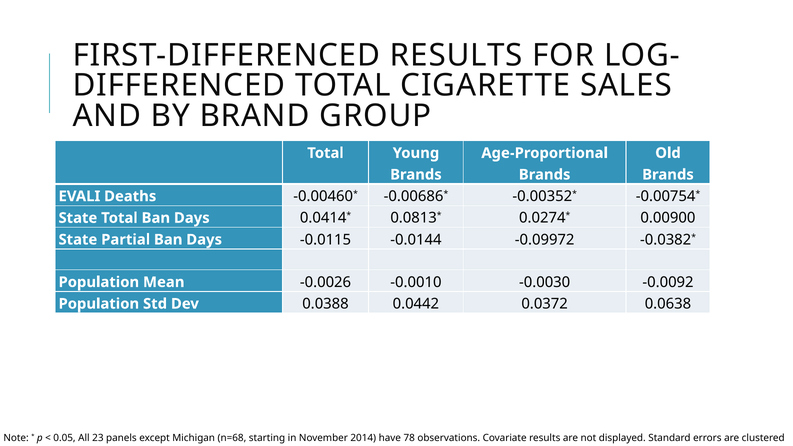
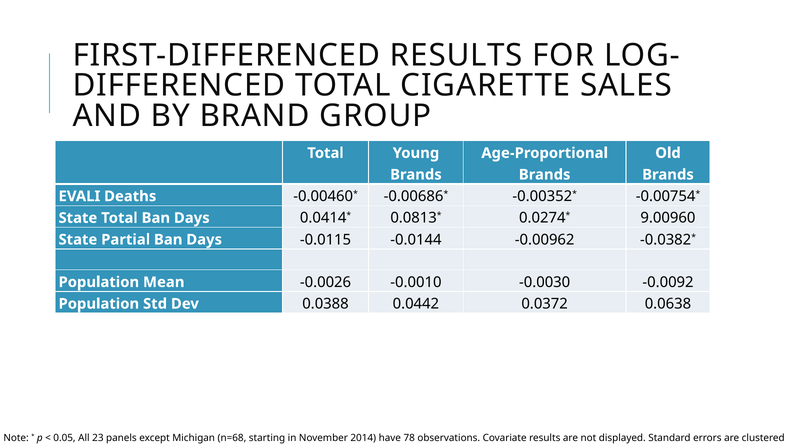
0.00900: 0.00900 -> 9.00960
-0.09972: -0.09972 -> -0.00962
